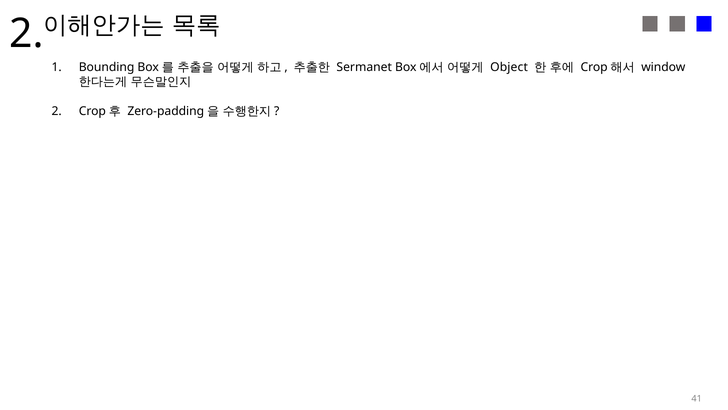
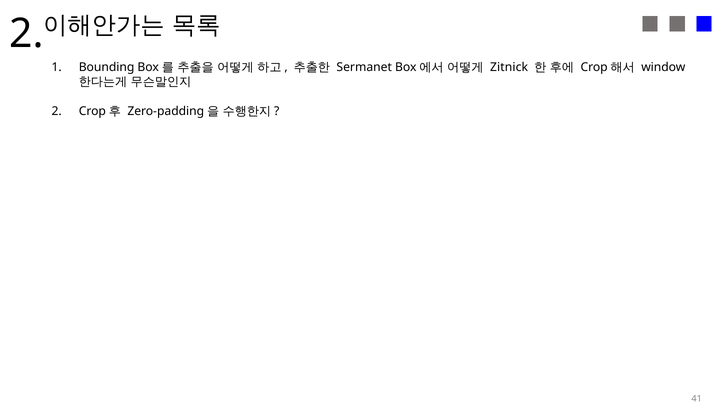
Object: Object -> Zitnick
